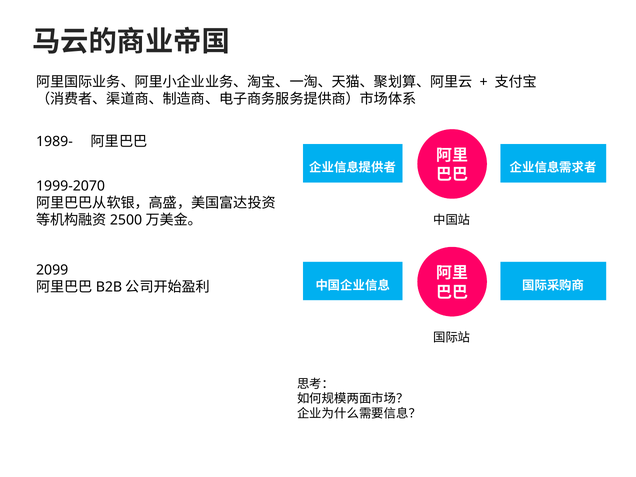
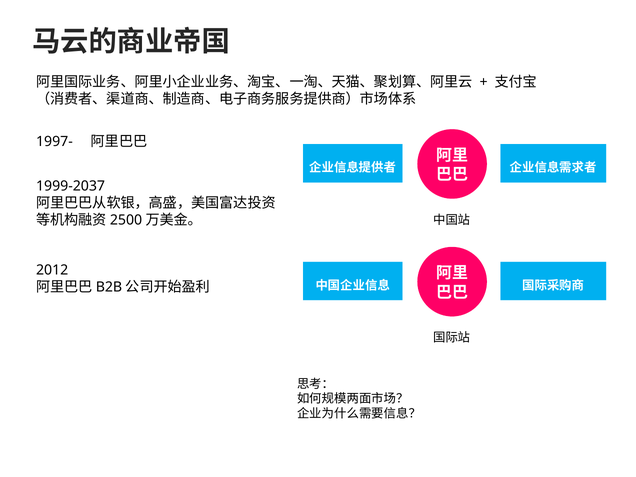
1989-: 1989- -> 1997-
1999-2070: 1999-2070 -> 1999-2037
2099: 2099 -> 2012
